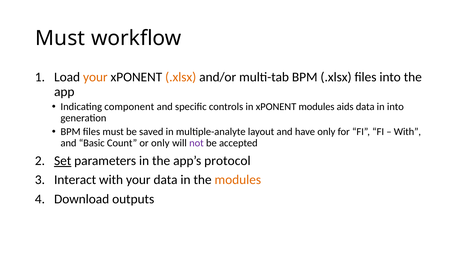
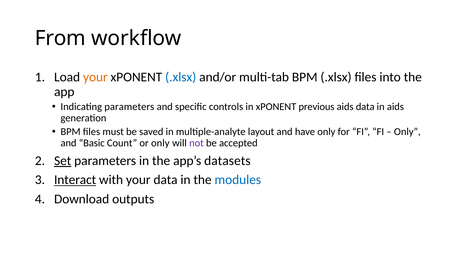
Must at (60, 38): Must -> From
.xlsx at (181, 77) colour: orange -> blue
Indicating component: component -> parameters
xPONENT modules: modules -> previous
in into: into -> aids
With at (407, 132): With -> Only
protocol: protocol -> datasets
Interact underline: none -> present
modules at (238, 180) colour: orange -> blue
